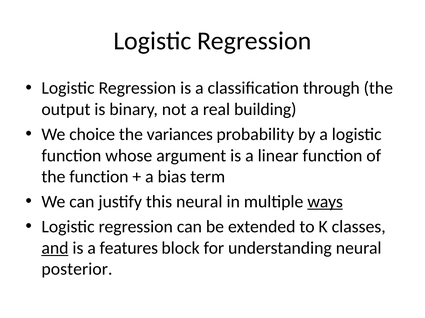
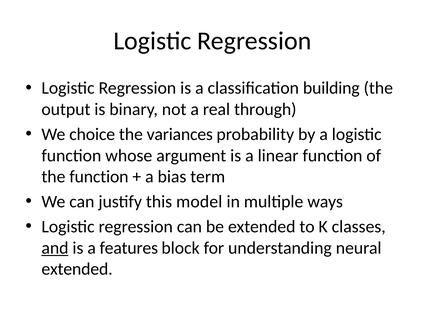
through: through -> building
building: building -> through
this neural: neural -> model
ways underline: present -> none
posterior at (77, 270): posterior -> extended
